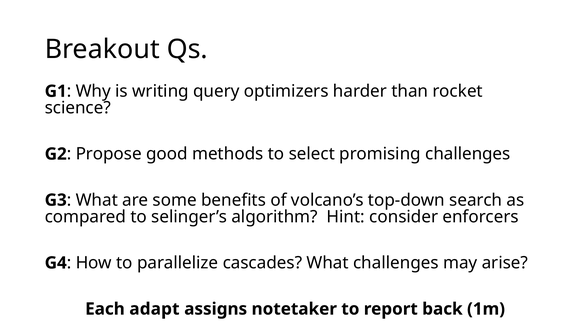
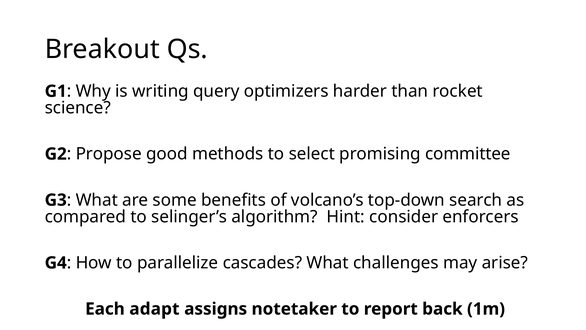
promising challenges: challenges -> committee
